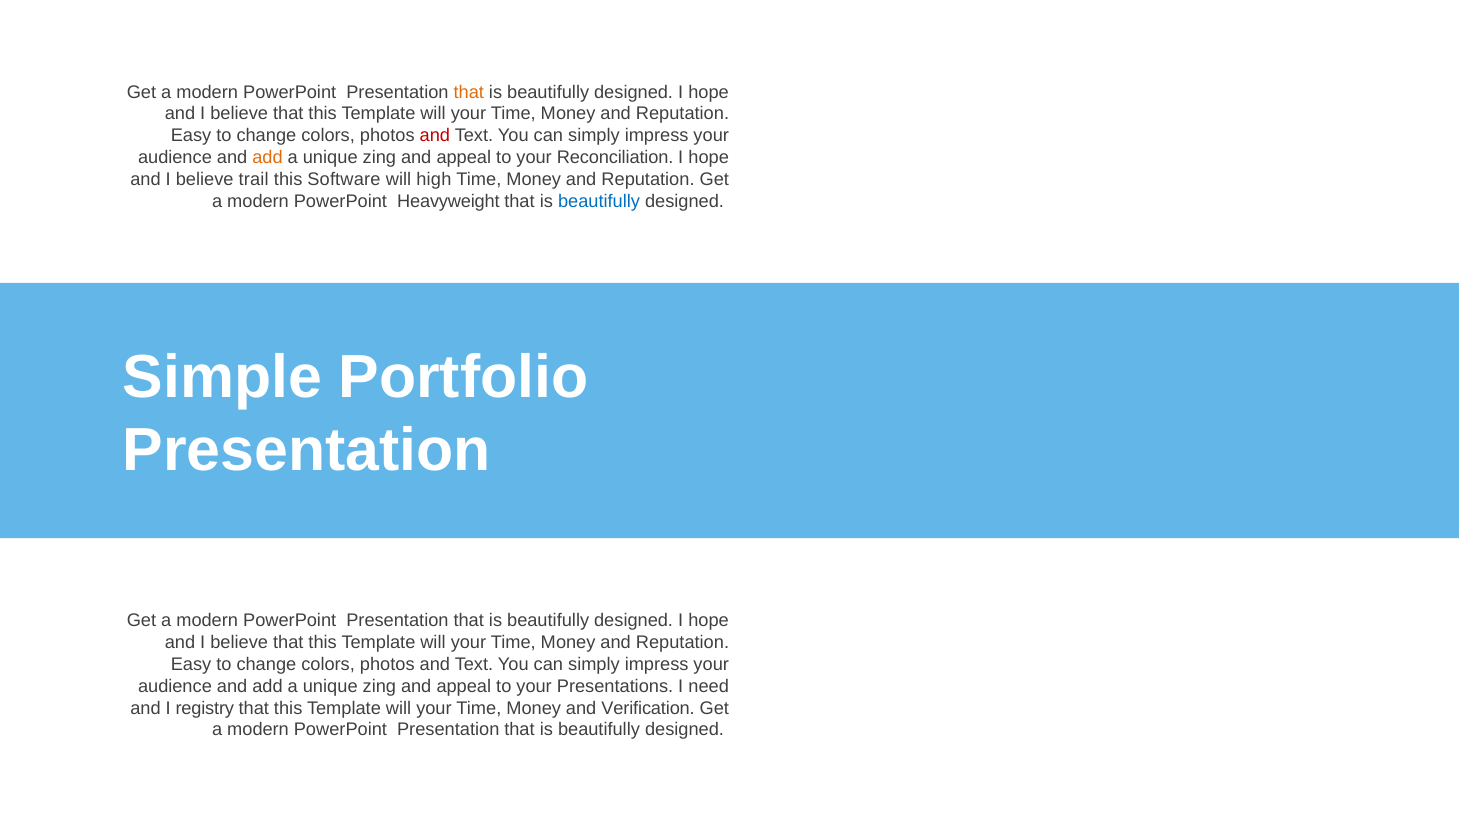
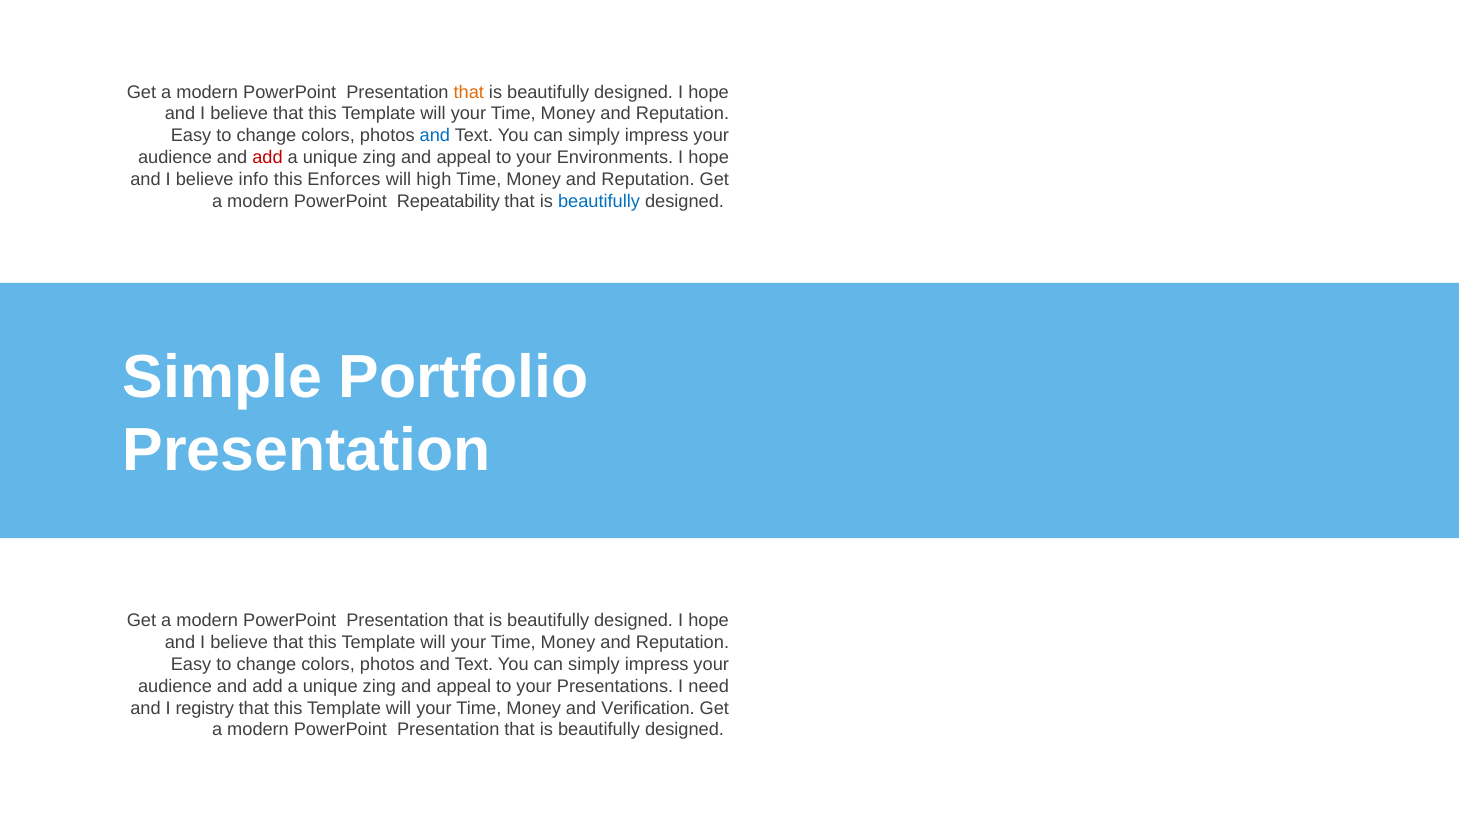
and at (435, 136) colour: red -> blue
add at (268, 158) colour: orange -> red
Reconciliation: Reconciliation -> Environments
trail: trail -> info
Software: Software -> Enforces
Heavyweight: Heavyweight -> Repeatability
